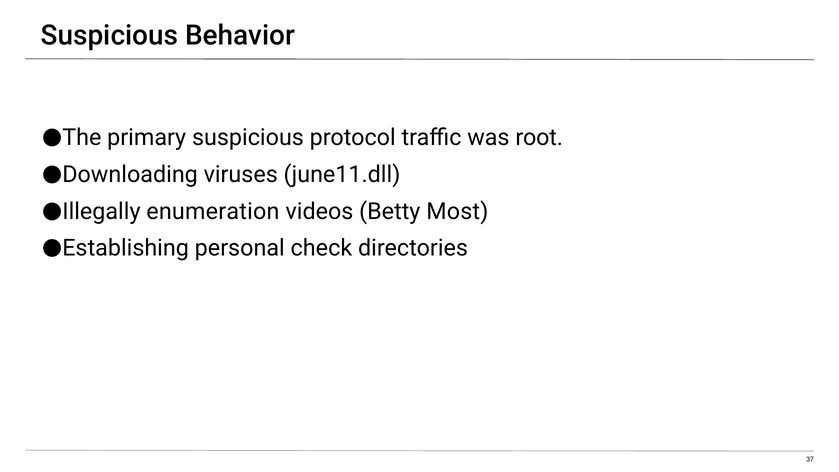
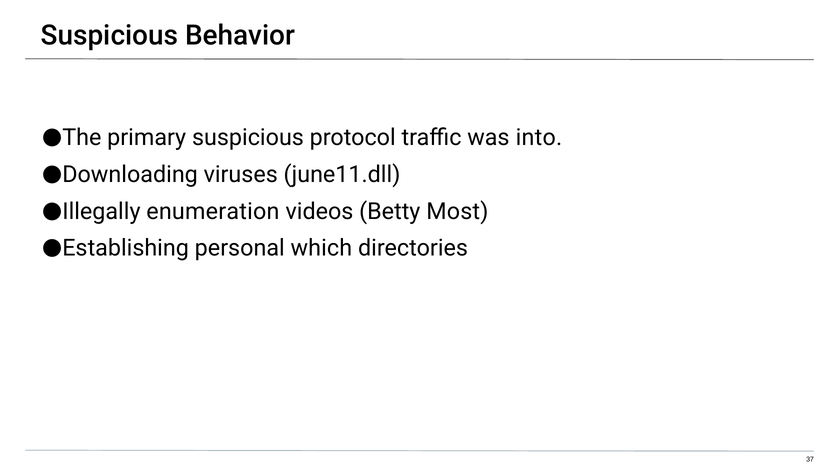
root: root -> into
check: check -> which
